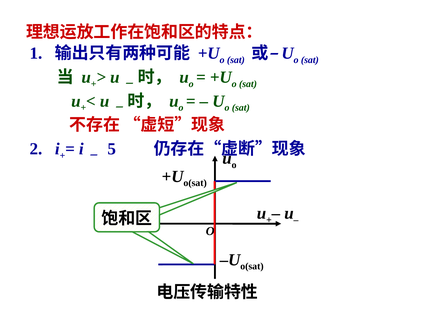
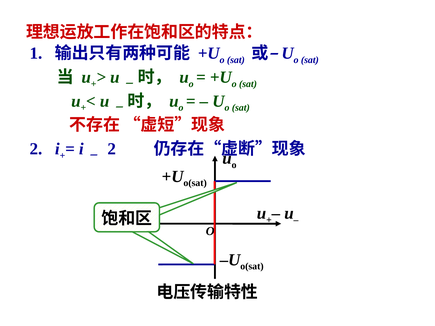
5 at (112, 149): 5 -> 2
